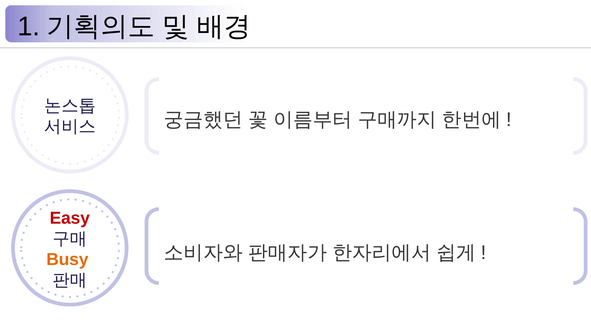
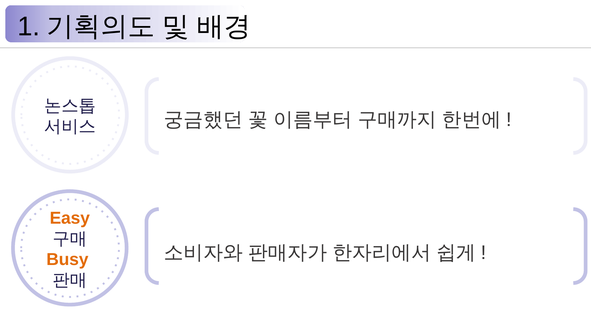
Easy colour: red -> orange
